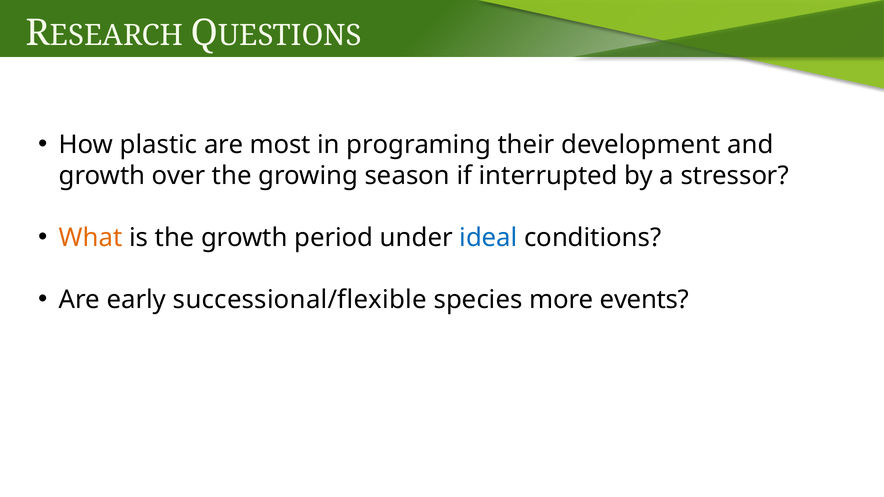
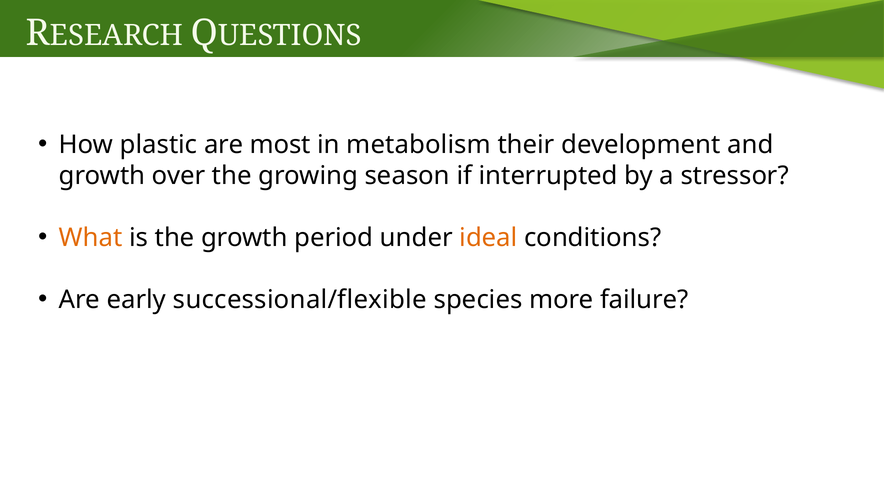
programing: programing -> metabolism
ideal colour: blue -> orange
events: events -> failure
